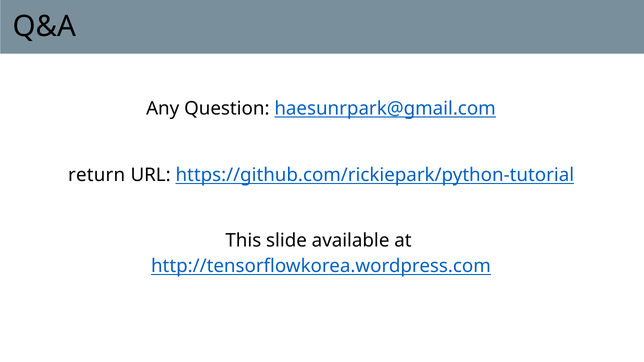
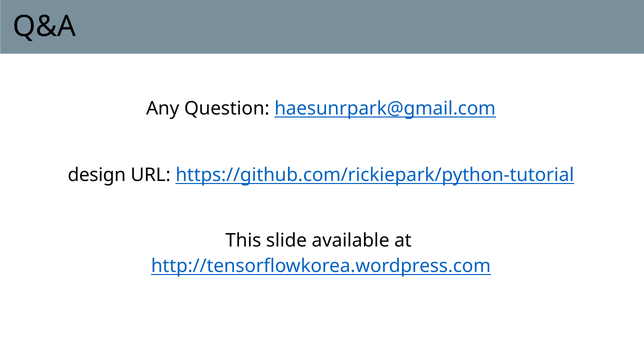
return: return -> design
